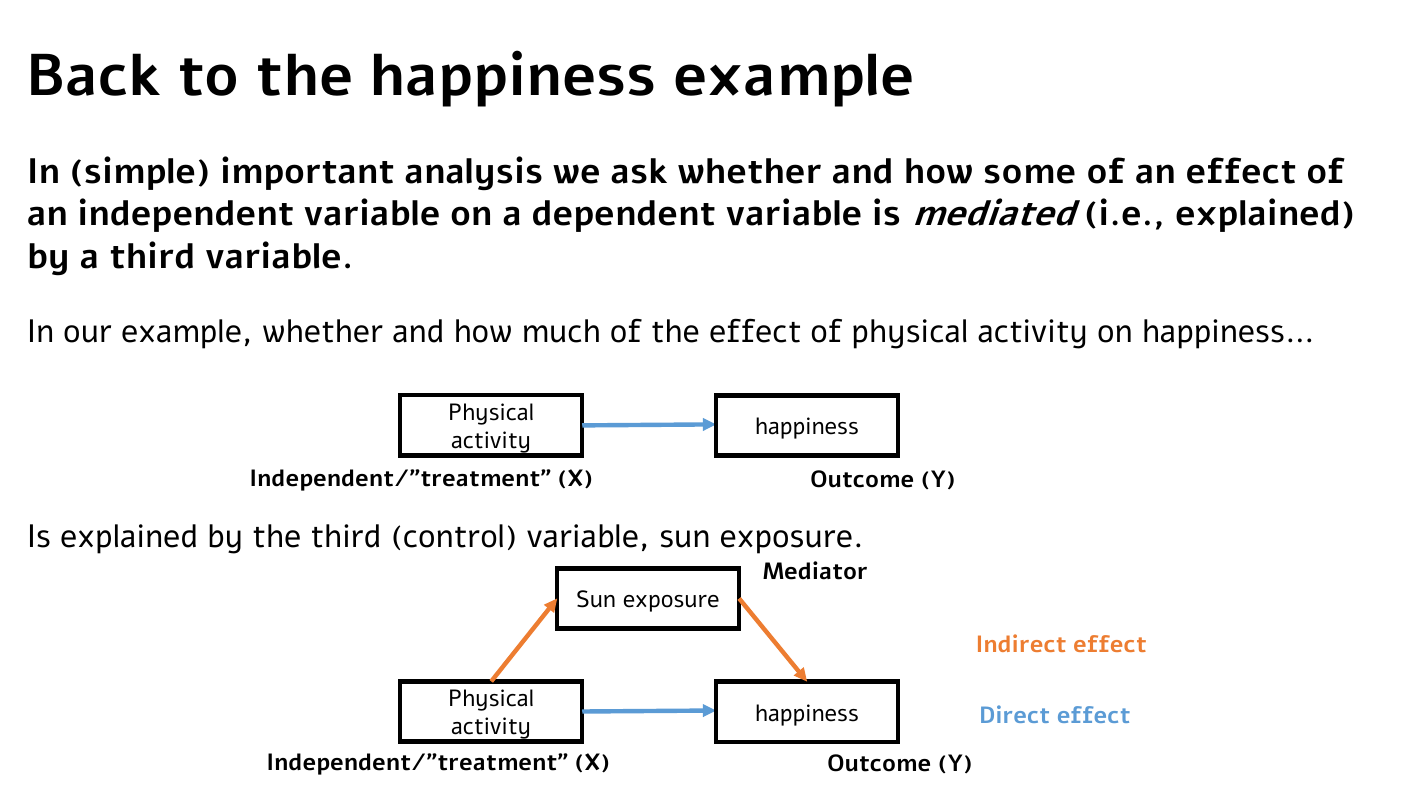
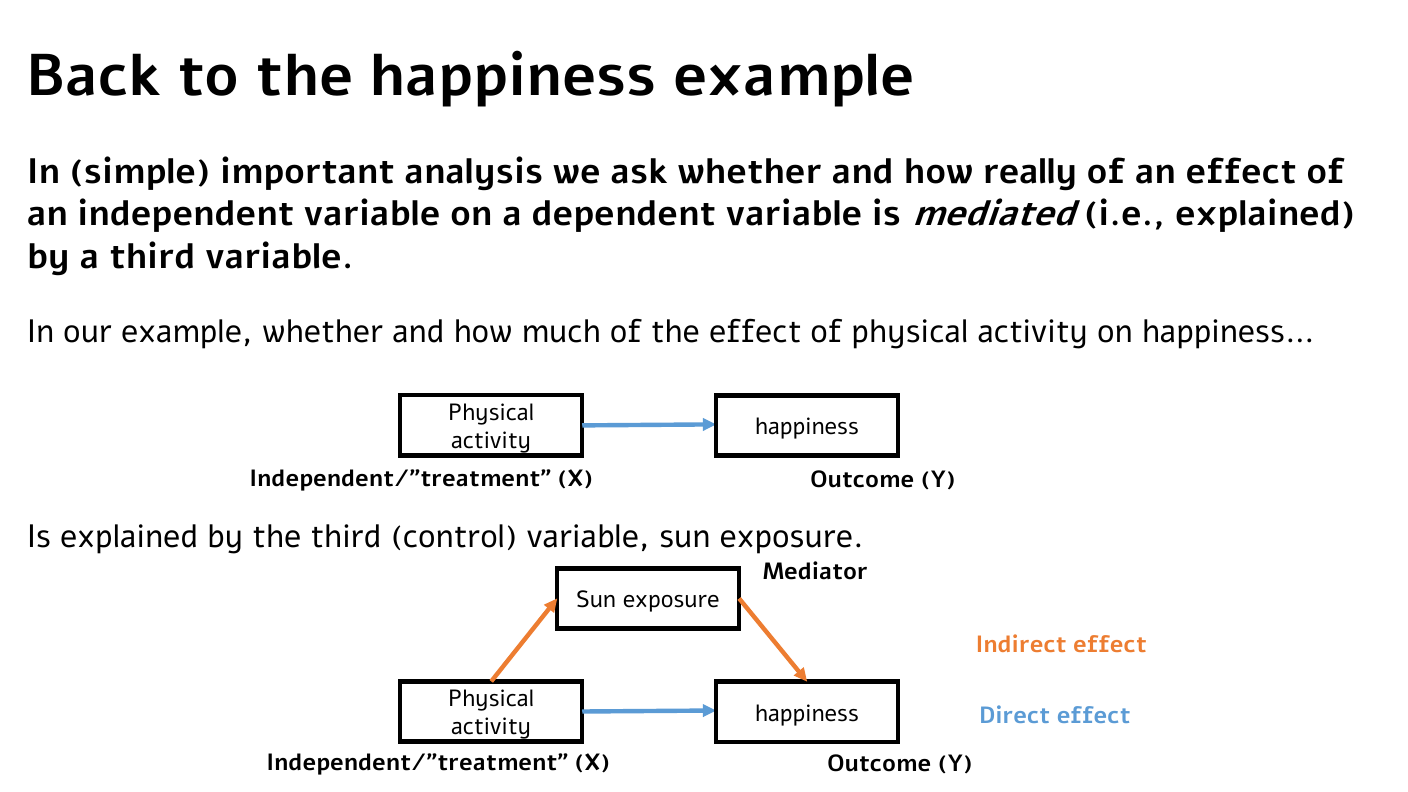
some: some -> really
